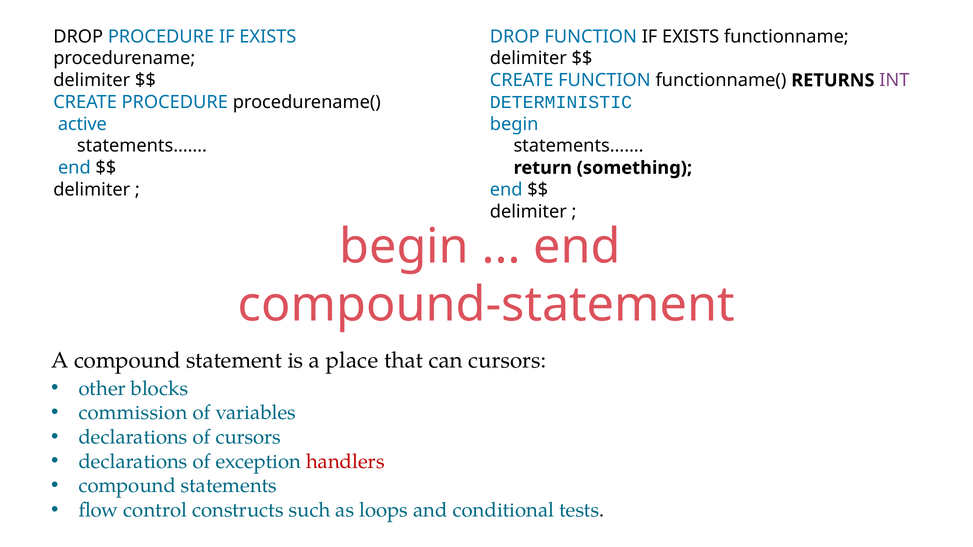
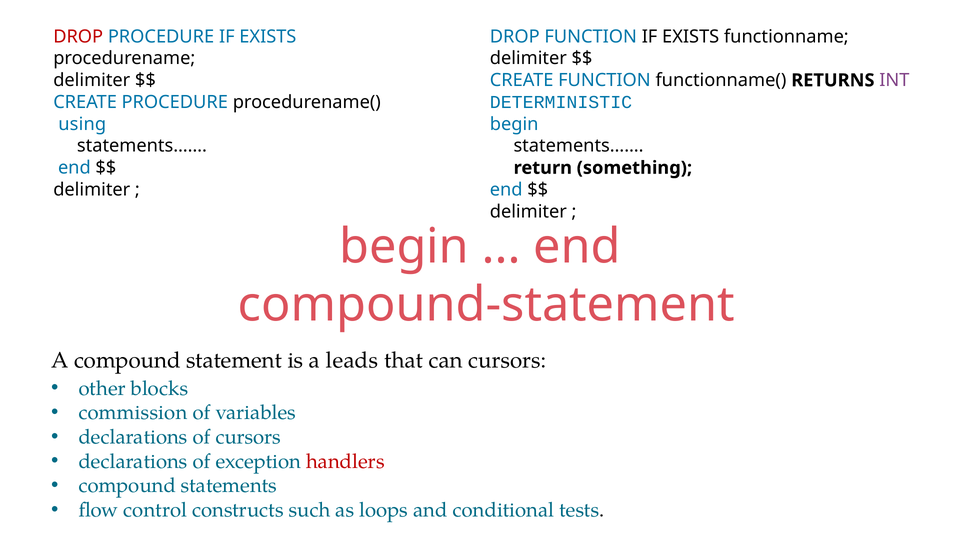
DROP at (78, 37) colour: black -> red
active: active -> using
place: place -> leads
